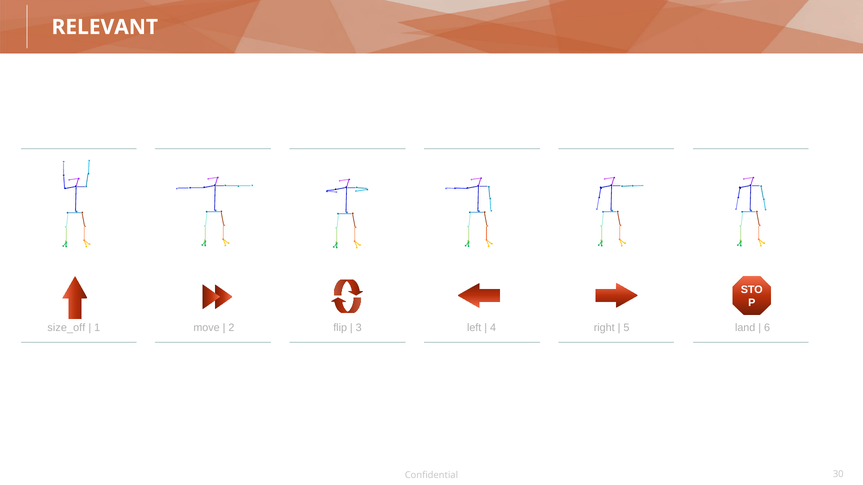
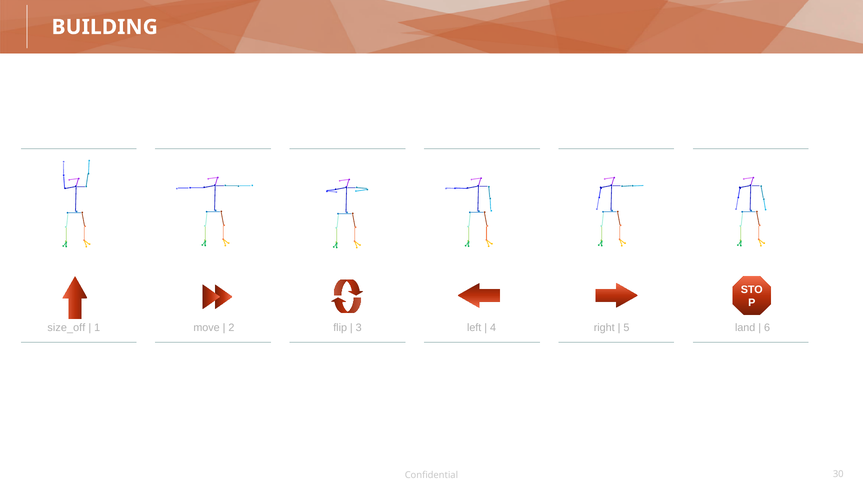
RELEVANT: RELEVANT -> BUILDING
